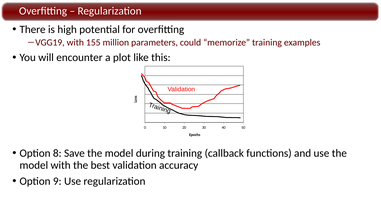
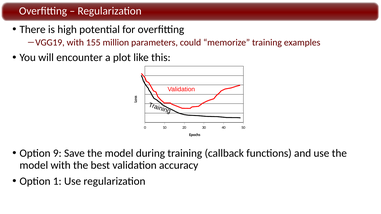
8: 8 -> 9
9: 9 -> 1
